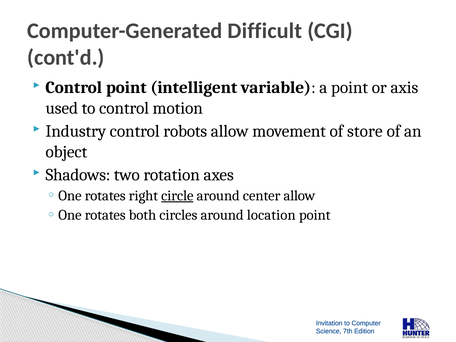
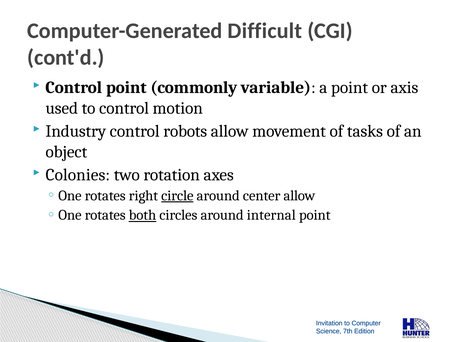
intelligent: intelligent -> commonly
store: store -> tasks
Shadows: Shadows -> Colonies
both underline: none -> present
location: location -> internal
